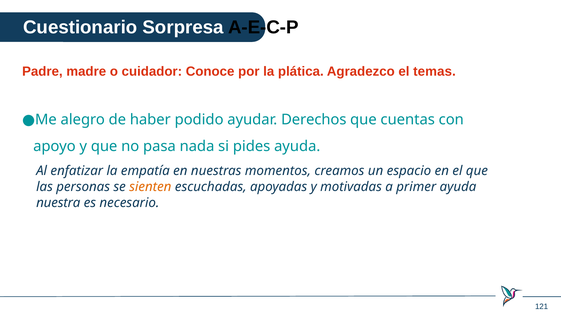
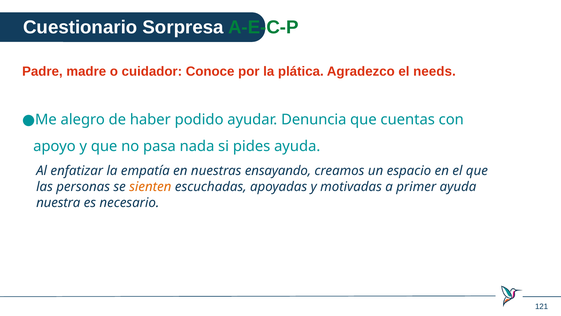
A-E-C-P colour: black -> green
temas: temas -> needs
Derechos: Derechos -> Denuncia
momentos: momentos -> ensayando
